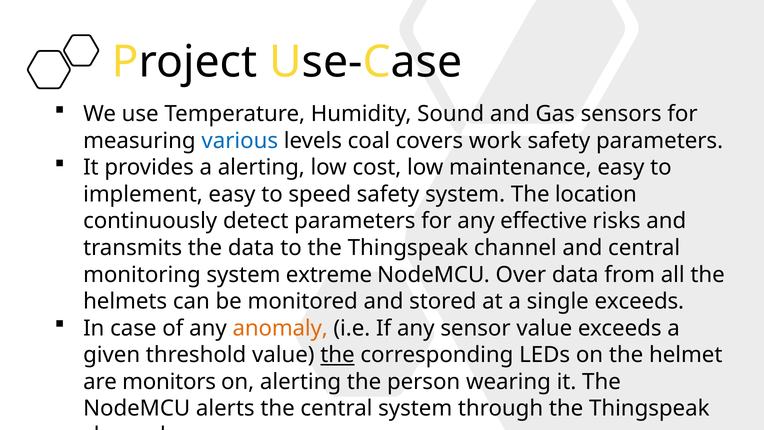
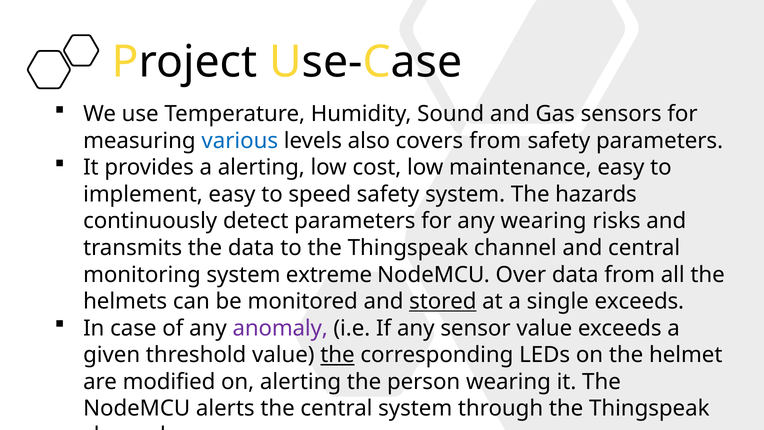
coal: coal -> also
covers work: work -> from
location: location -> hazards
any effective: effective -> wearing
stored underline: none -> present
anomaly colour: orange -> purple
monitors: monitors -> modified
